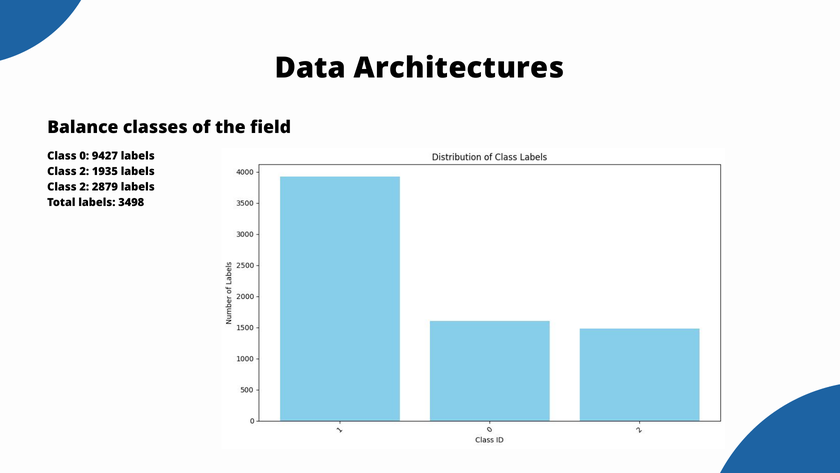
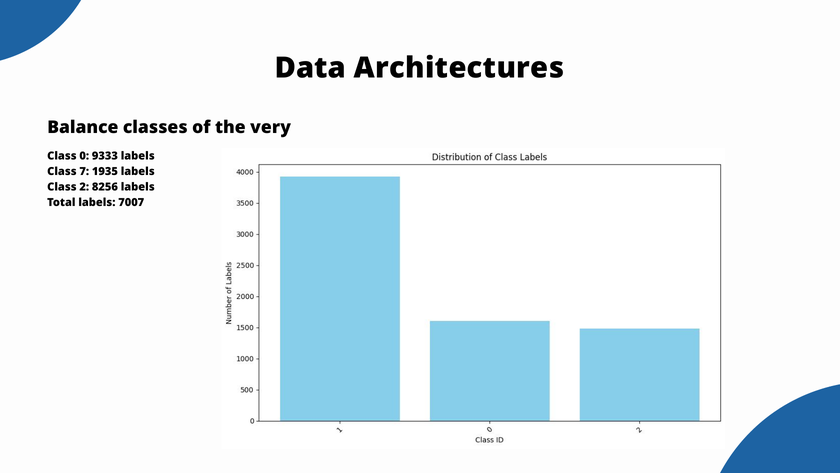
field: field -> very
9427: 9427 -> 9333
2 at (84, 172): 2 -> 7
2879: 2879 -> 8256
3498: 3498 -> 7007
